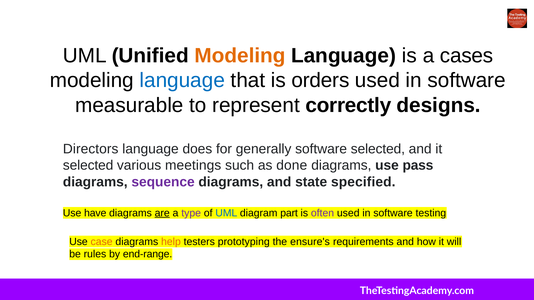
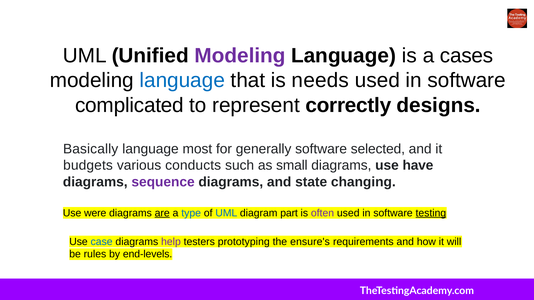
Modeling at (240, 56) colour: orange -> purple
orders: orders -> needs
measurable: measurable -> complicated
Directors: Directors -> Basically
does: does -> most
selected at (88, 166): selected -> budgets
meetings: meetings -> conducts
done: done -> small
pass: pass -> have
specified: specified -> changing
have: have -> were
type colour: purple -> blue
testing underline: none -> present
case colour: orange -> blue
help colour: orange -> purple
end-range: end-range -> end-levels
